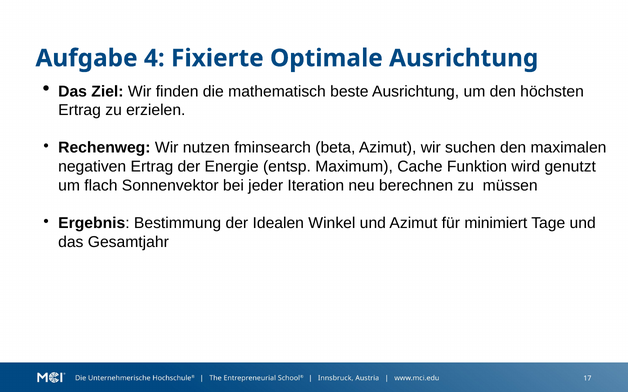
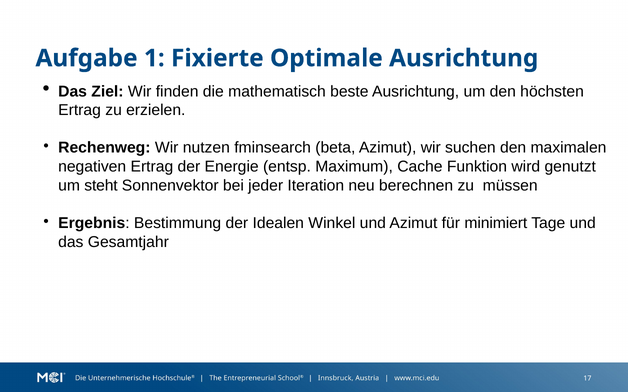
4: 4 -> 1
flach: flach -> steht
